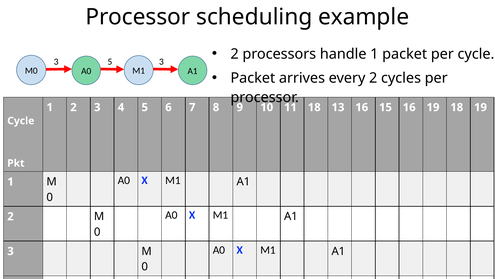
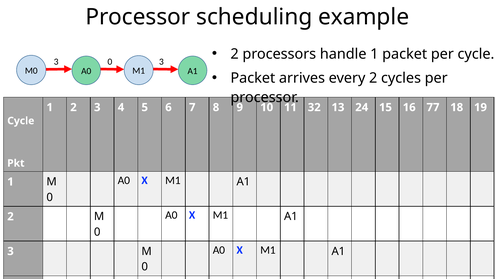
3 5: 5 -> 0
11 18: 18 -> 32
13 16: 16 -> 24
16 19: 19 -> 77
